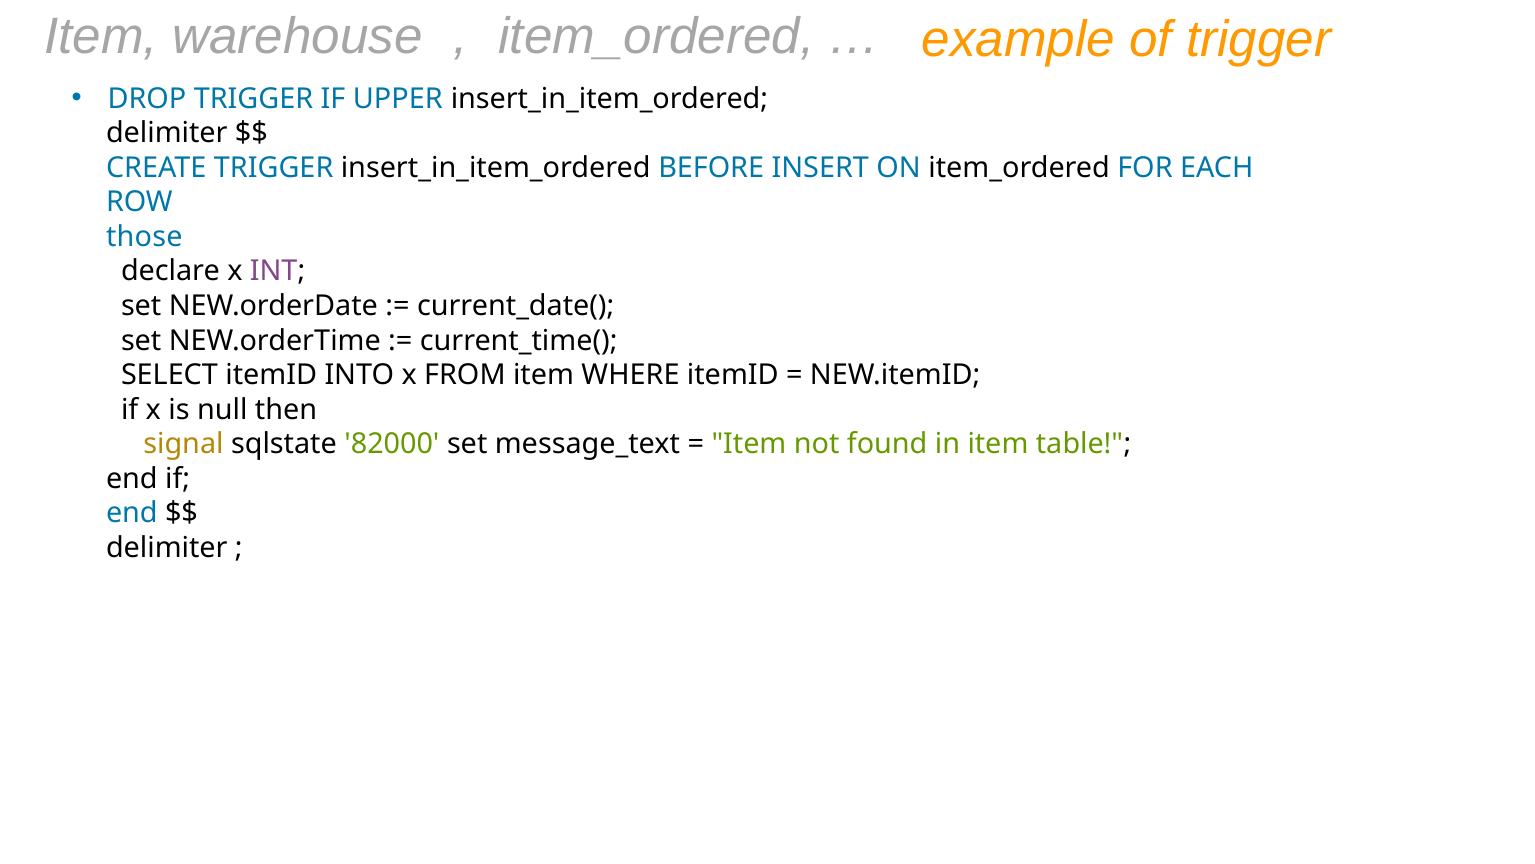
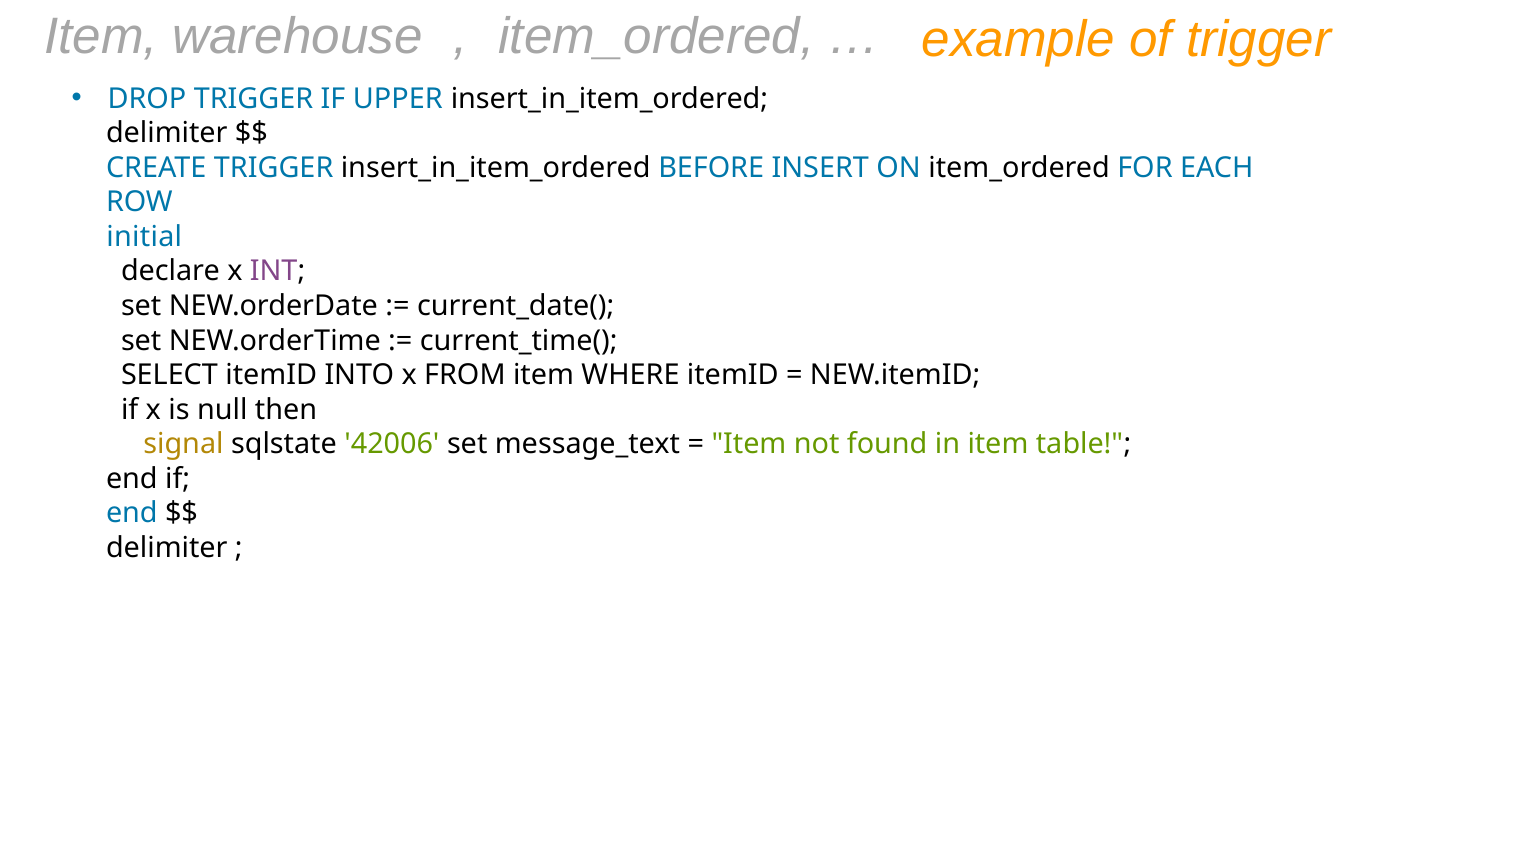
those: those -> initial
82000: 82000 -> 42006
